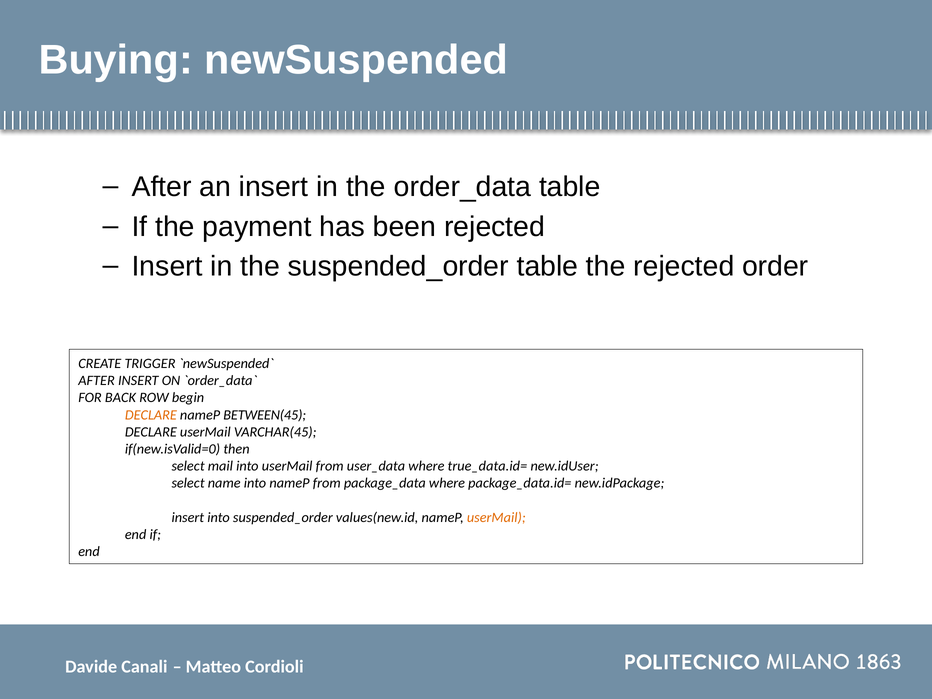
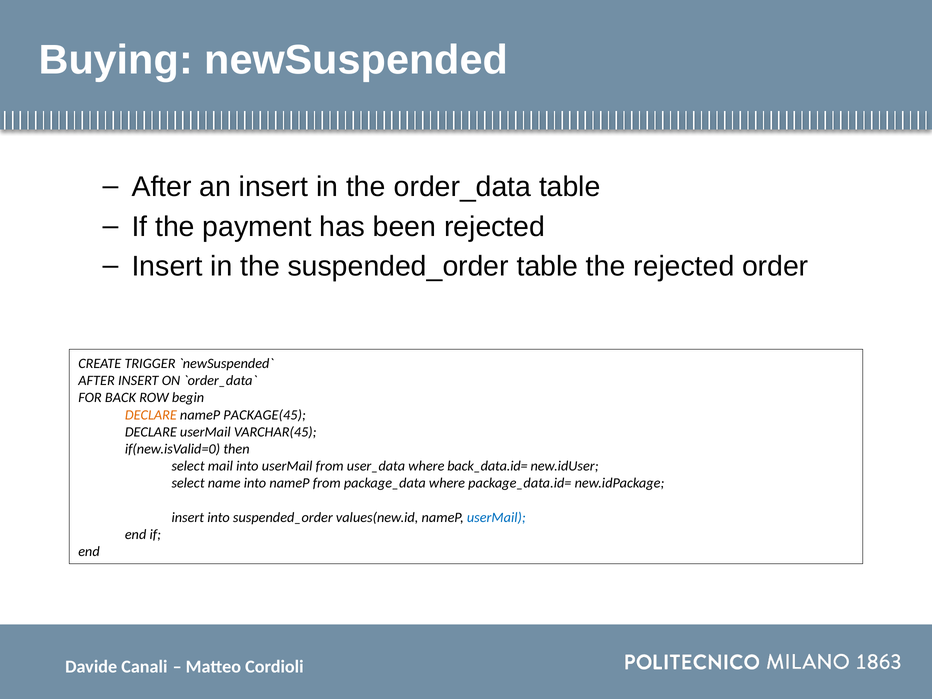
BETWEEN(45: BETWEEN(45 -> PACKAGE(45
true_data.id=: true_data.id= -> back_data.id=
userMail at (496, 517) colour: orange -> blue
